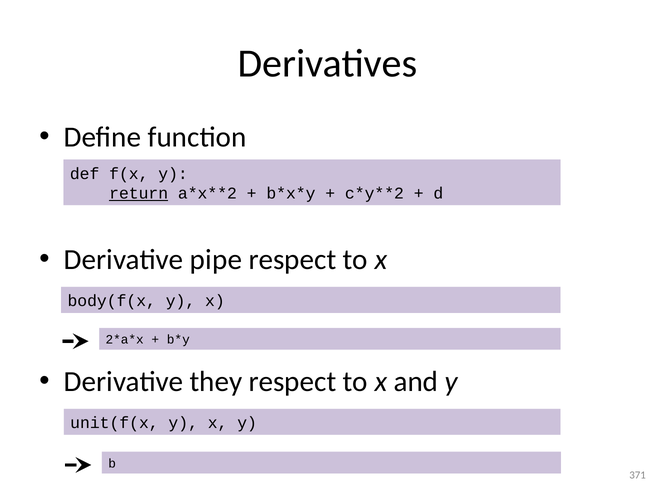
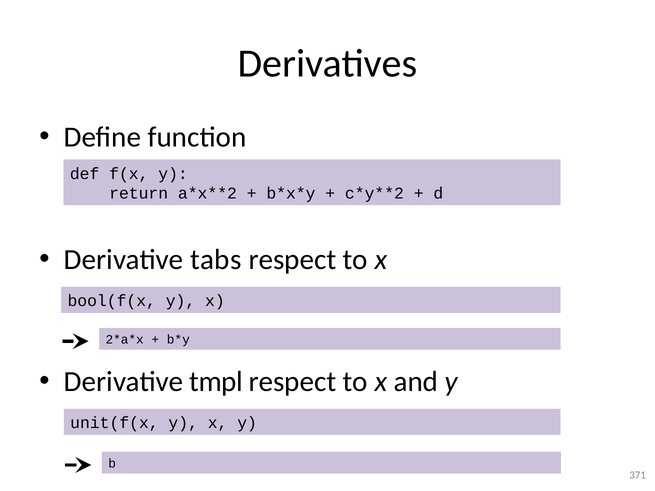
return underline: present -> none
pipe: pipe -> tabs
body(f(x: body(f(x -> bool(f(x
they: they -> tmpl
